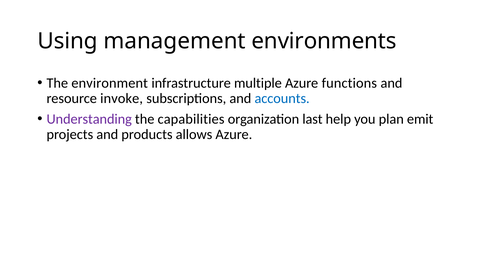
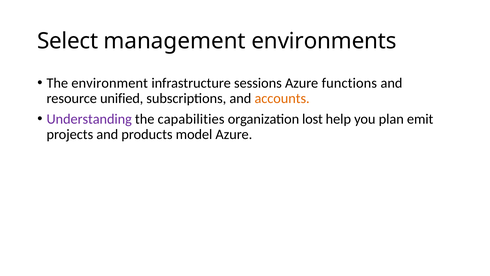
Using: Using -> Select
multiple: multiple -> sessions
invoke: invoke -> unified
accounts colour: blue -> orange
last: last -> lost
allows: allows -> model
